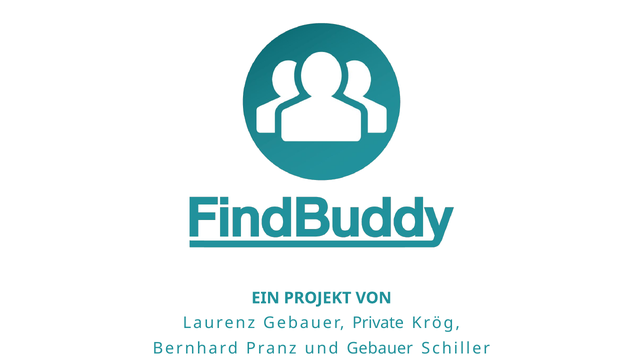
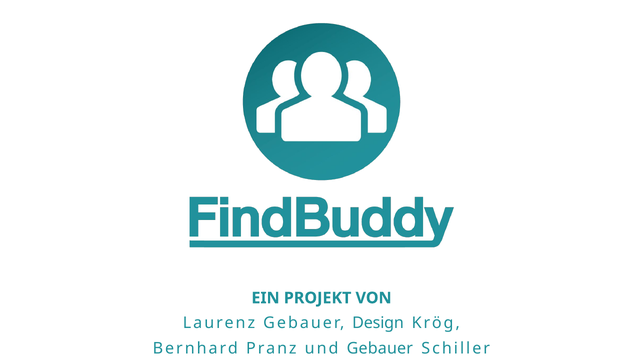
Private: Private -> Design
